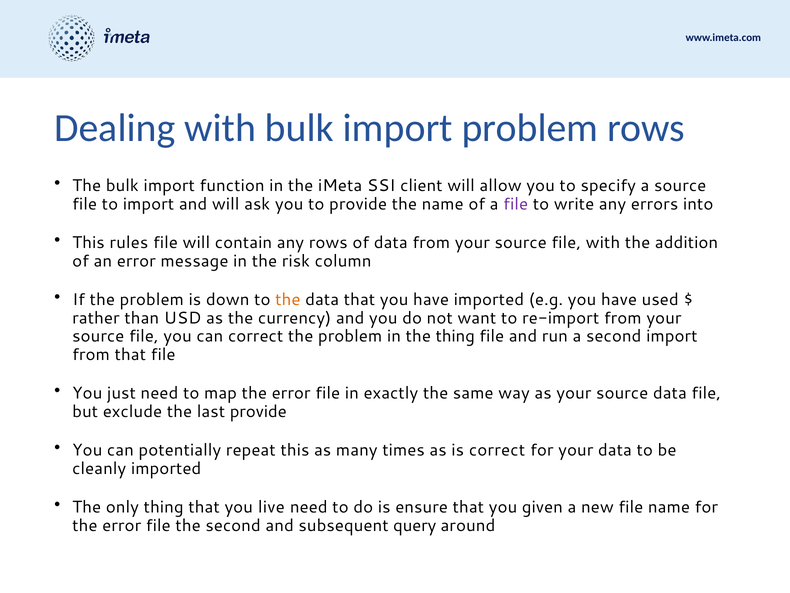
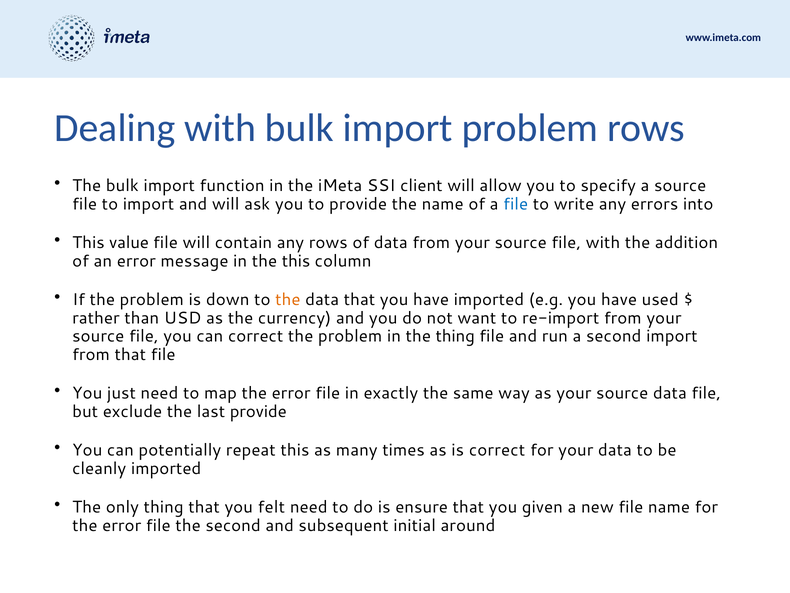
file at (516, 204) colour: purple -> blue
rules: rules -> value
the risk: risk -> this
live: live -> felt
query: query -> initial
